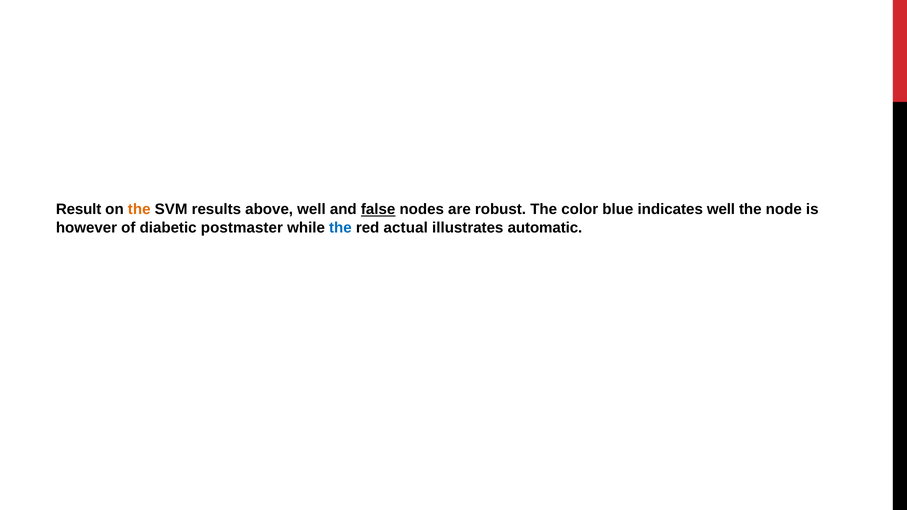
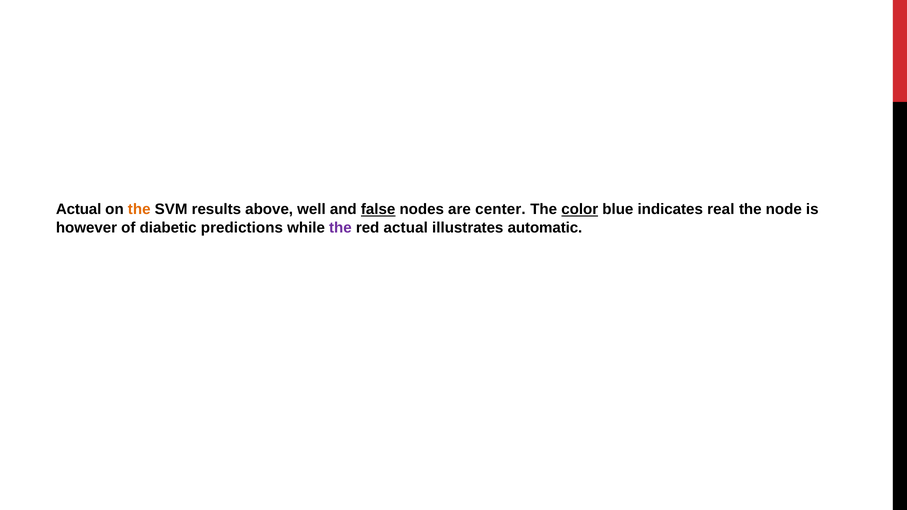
Result at (79, 210): Result -> Actual
robust: robust -> center
color underline: none -> present
indicates well: well -> real
postmaster: postmaster -> predictions
the at (340, 228) colour: blue -> purple
